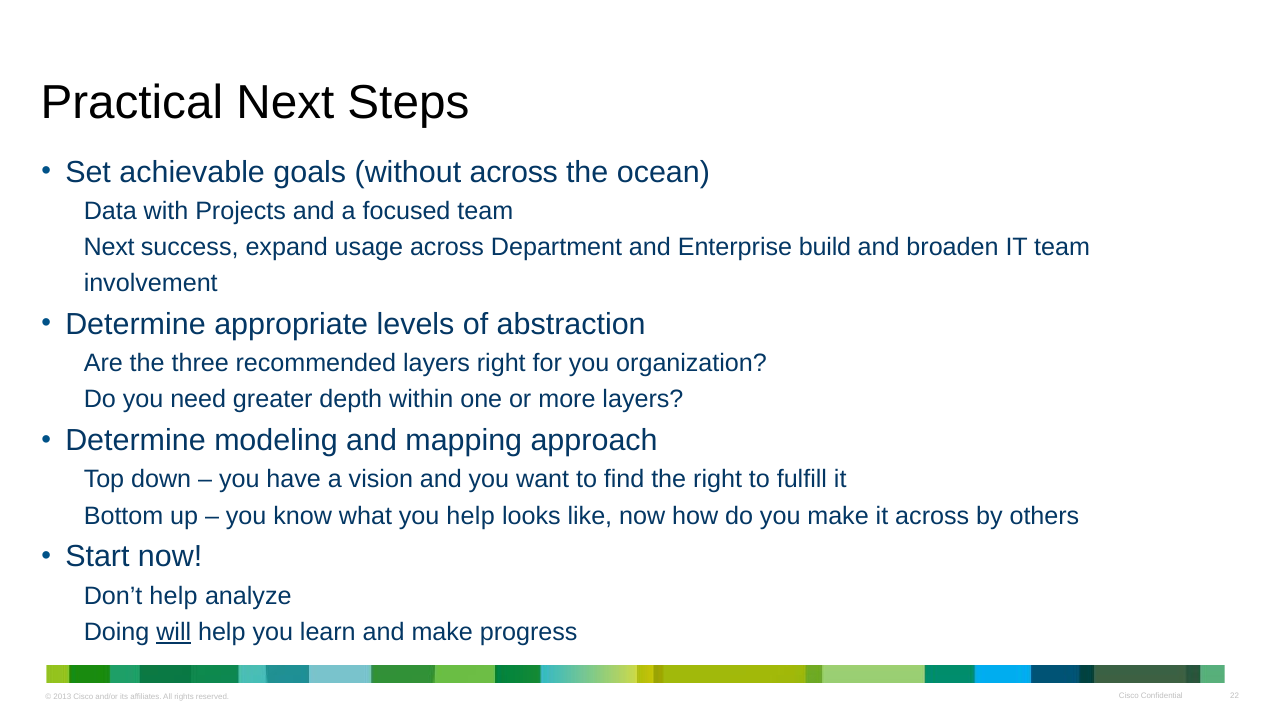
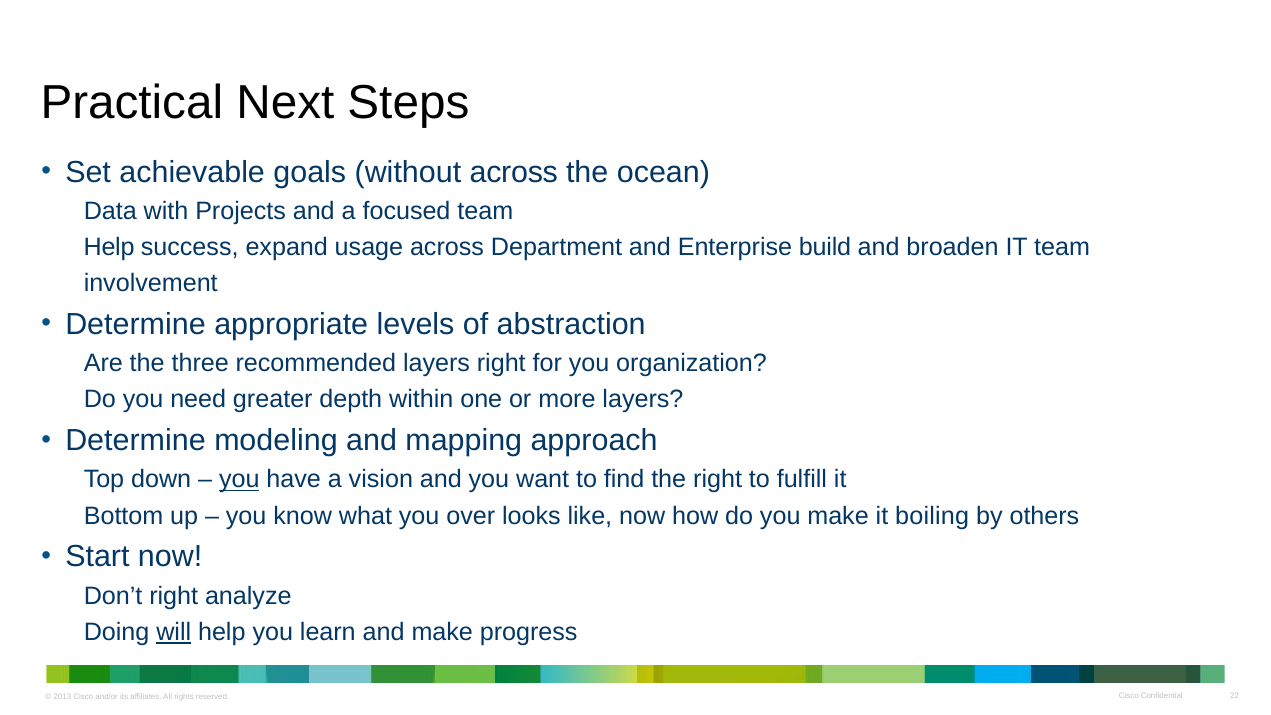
Next at (109, 247): Next -> Help
you at (239, 480) underline: none -> present
you help: help -> over
it across: across -> boiling
Don’t help: help -> right
